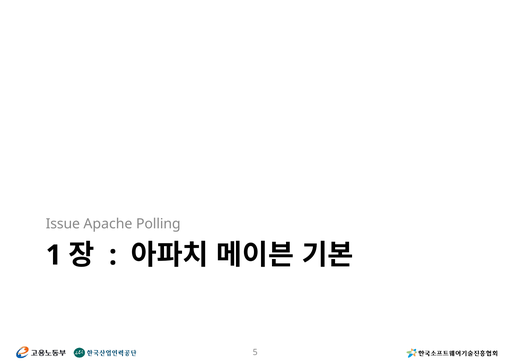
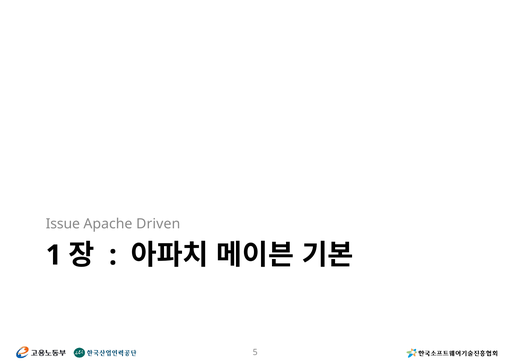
Polling: Polling -> Driven
